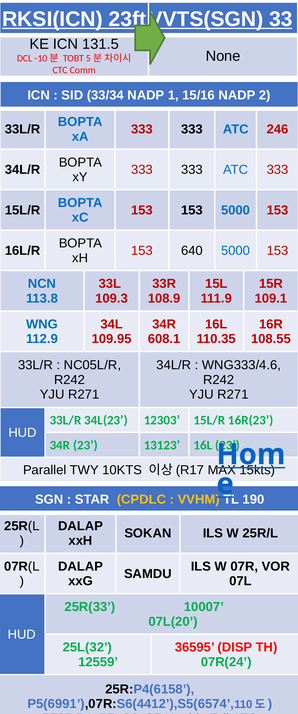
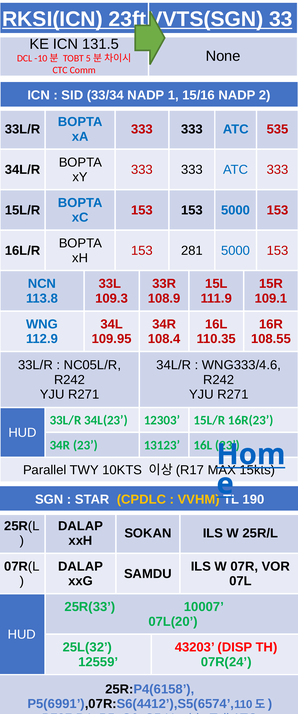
246: 246 -> 535
640: 640 -> 281
608.1: 608.1 -> 108.4
36595: 36595 -> 43203
